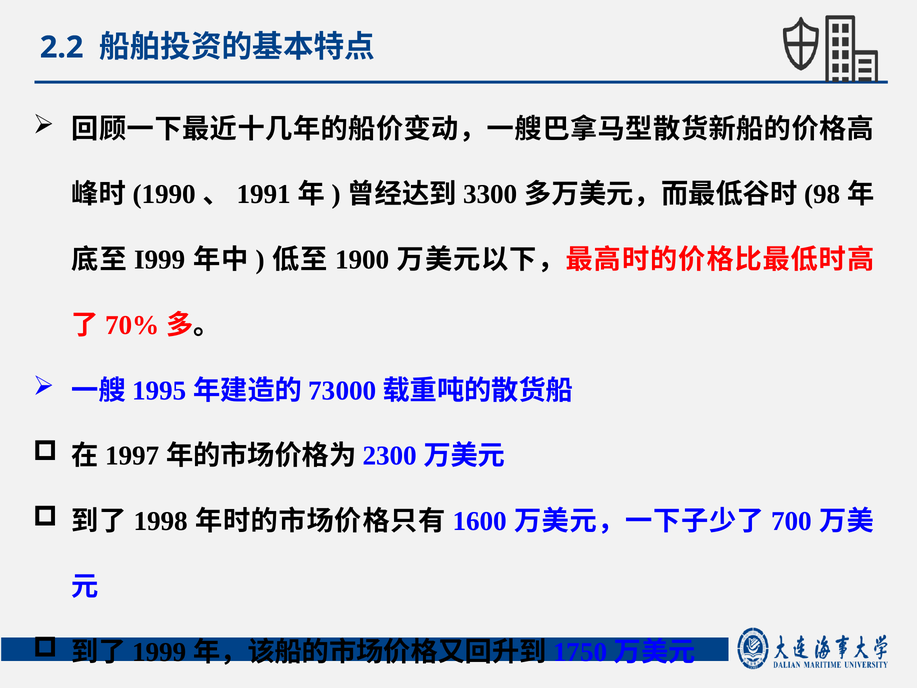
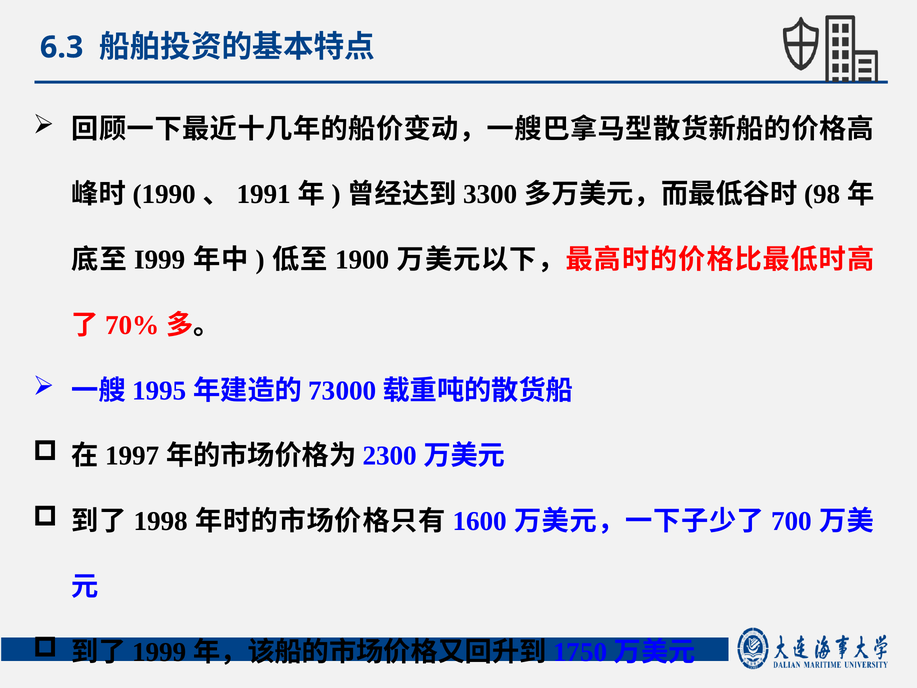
2.2: 2.2 -> 6.3
